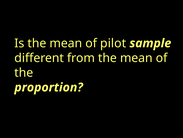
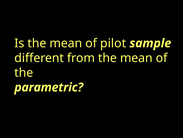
proportion: proportion -> parametric
